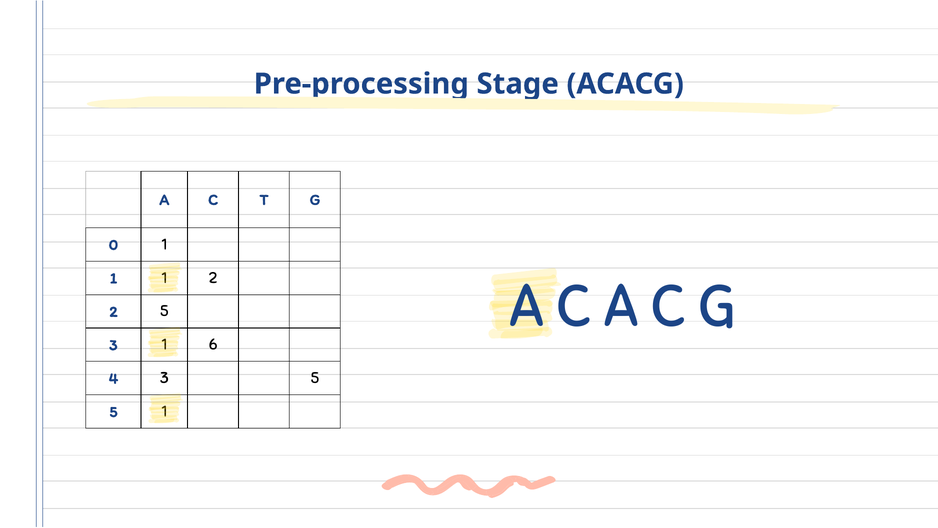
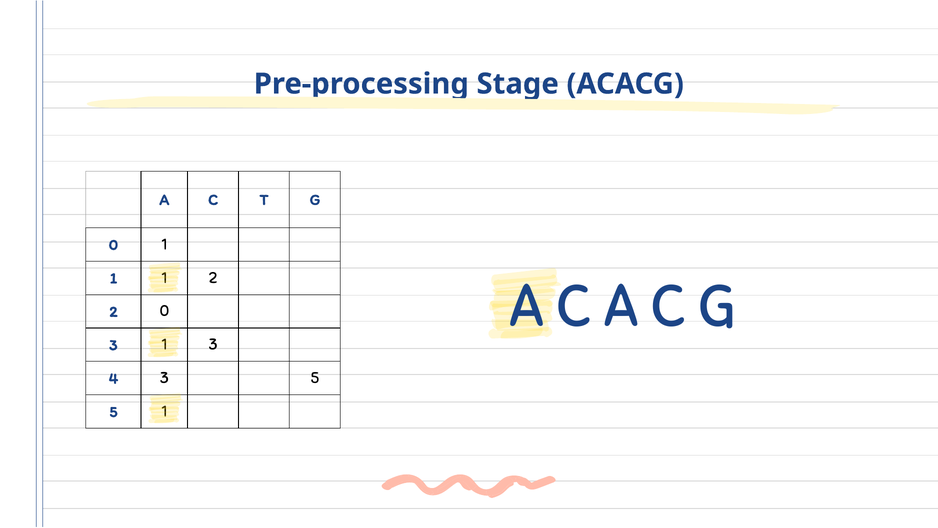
2 5: 5 -> 0
6 at (213, 345): 6 -> 3
